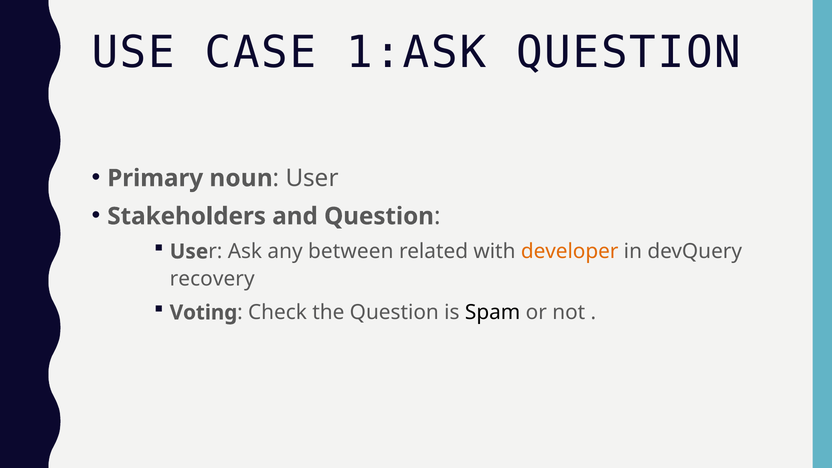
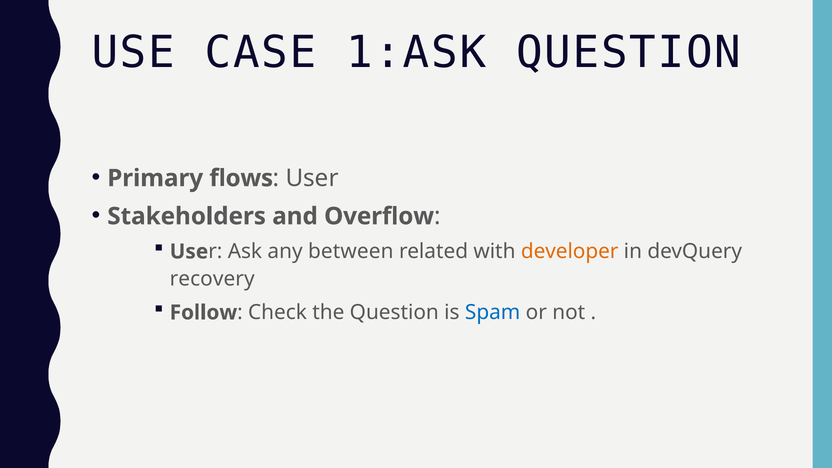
noun: noun -> flows
and Question: Question -> Overflow
Voting: Voting -> Follow
Spam colour: black -> blue
